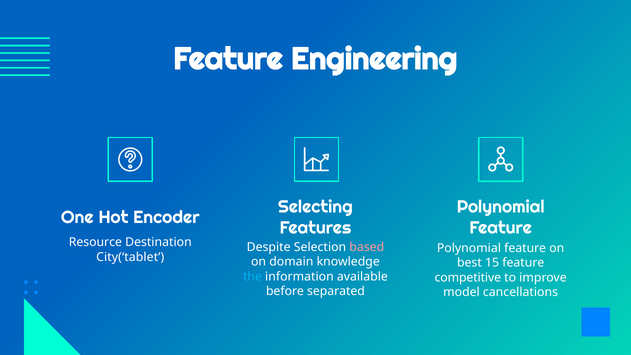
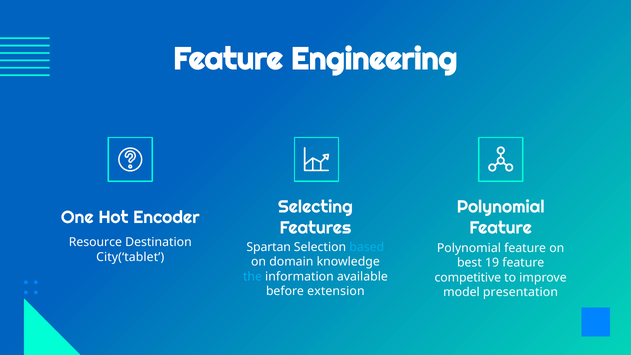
Despite: Despite -> Spartan
based colour: pink -> light blue
15: 15 -> 19
separated: separated -> extension
cancellations: cancellations -> presentation
